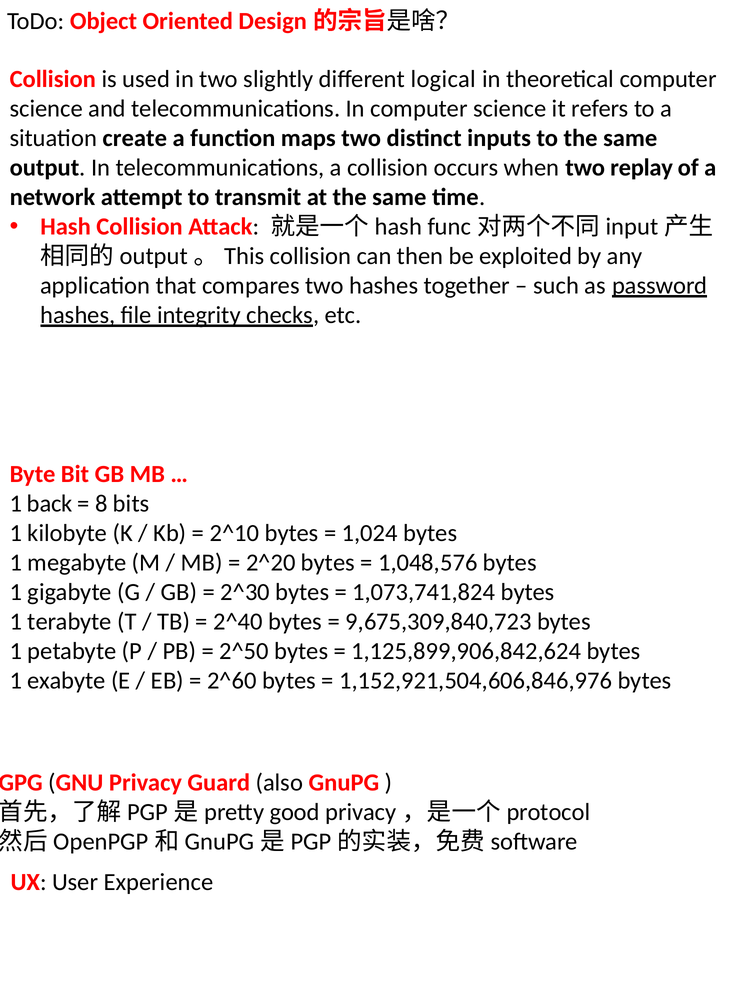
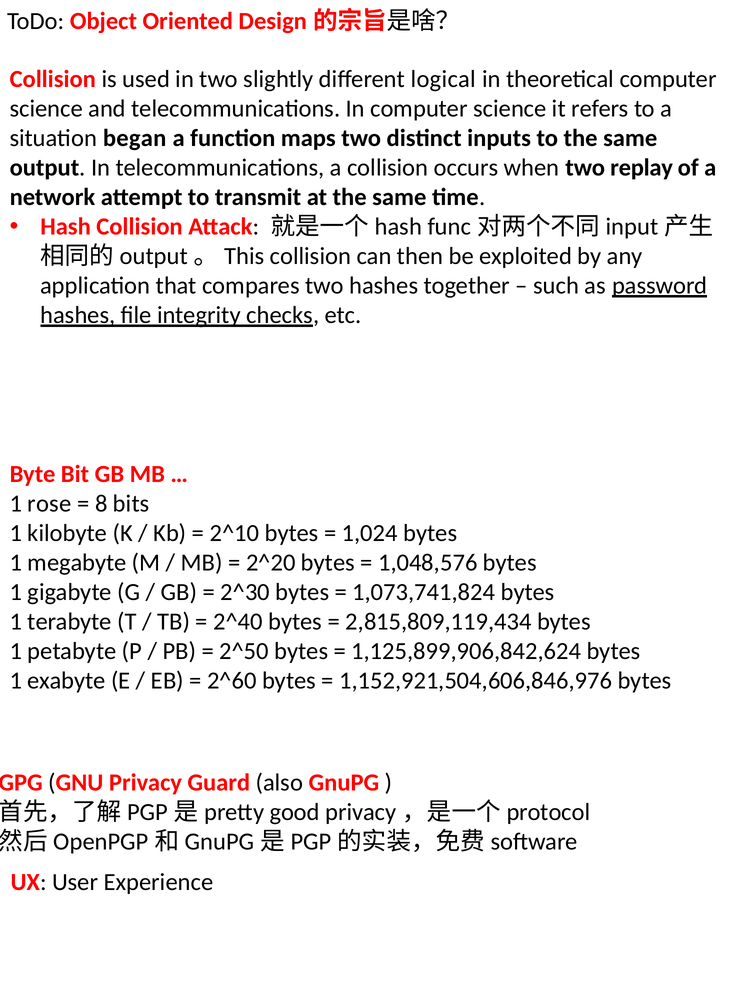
create: create -> began
back: back -> rose
9,675,309,840,723: 9,675,309,840,723 -> 2,815,809,119,434
